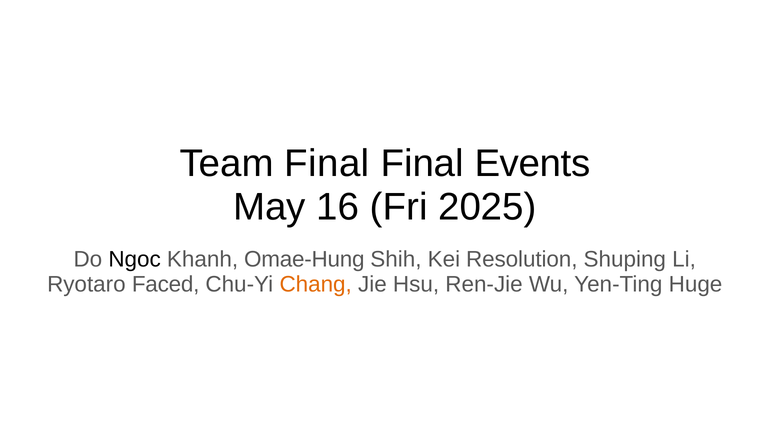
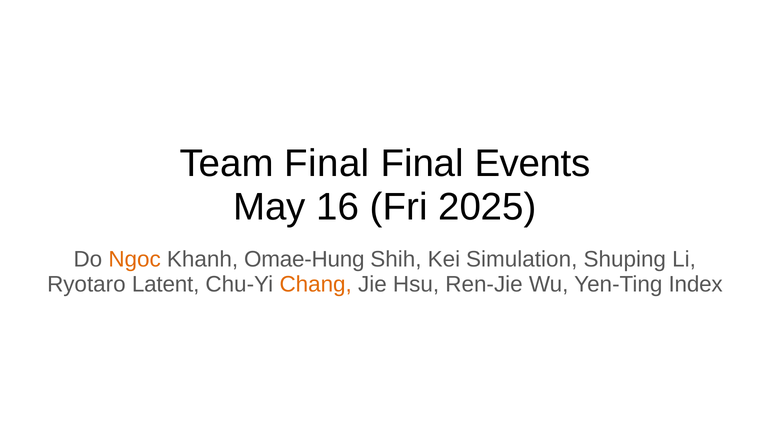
Ngoc colour: black -> orange
Resolution: Resolution -> Simulation
Faced: Faced -> Latent
Huge: Huge -> Index
